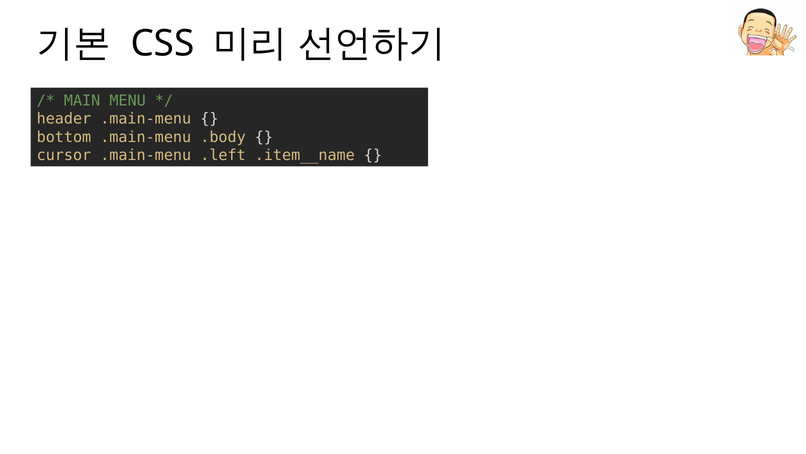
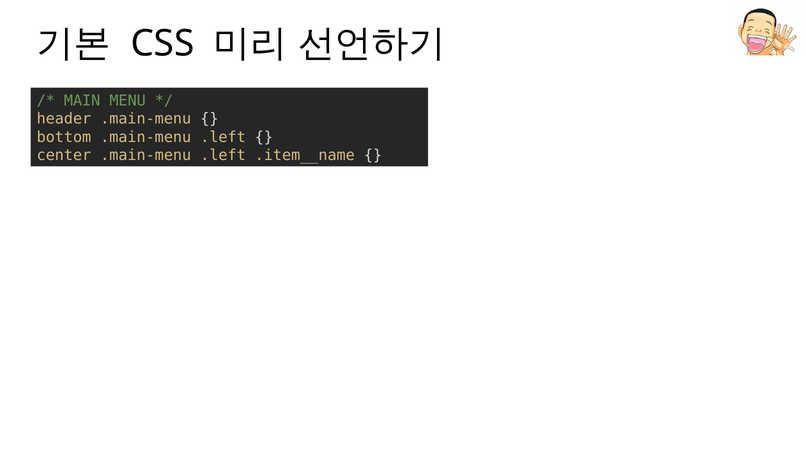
.body at (223, 137): .body -> .left
cursor: cursor -> center
